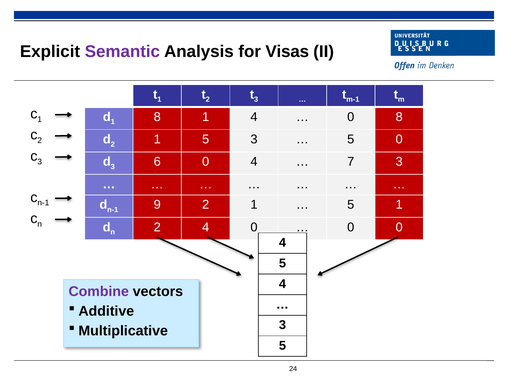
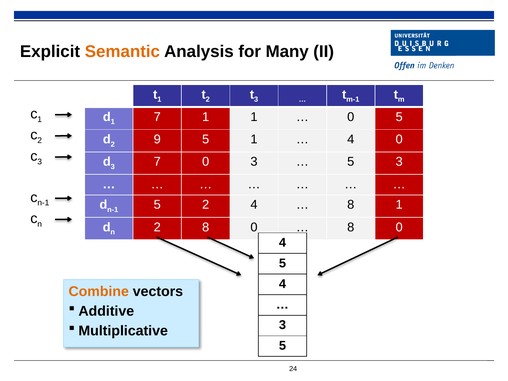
Semantic colour: purple -> orange
Visas: Visas -> Many
1 8: 8 -> 7
1 4: 4 -> 1
0 8: 8 -> 5
1 at (157, 139): 1 -> 9
5 3: 3 -> 1
5 at (351, 139): 5 -> 4
3 6: 6 -> 7
0 4: 4 -> 3
7 at (351, 162): 7 -> 5
9 at (157, 205): 9 -> 5
1 at (254, 205): 1 -> 4
5 at (351, 205): 5 -> 8
2 4: 4 -> 8
0 at (351, 227): 0 -> 8
Combine colour: purple -> orange
